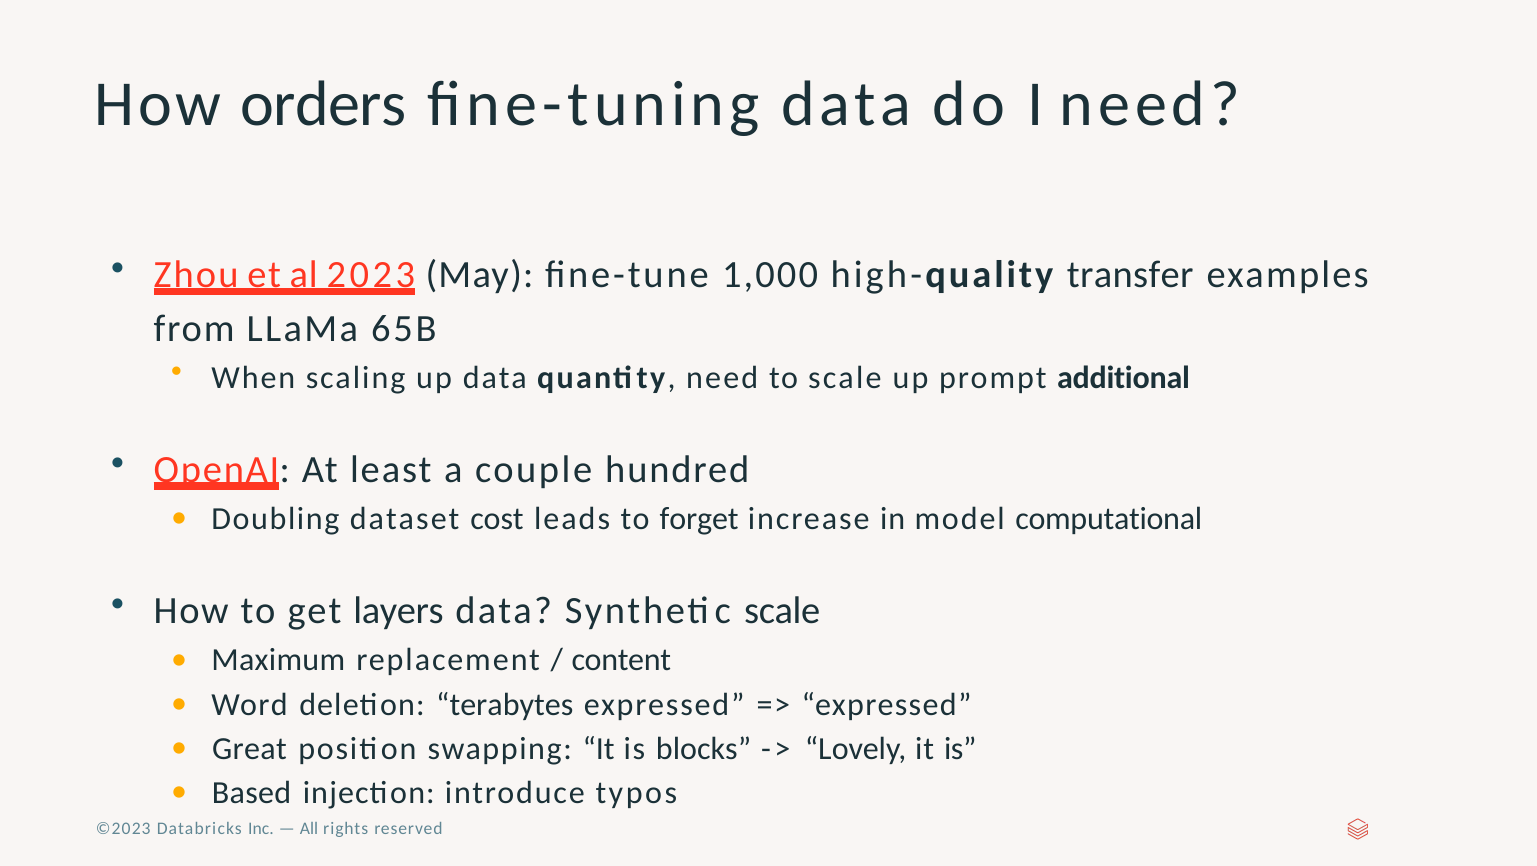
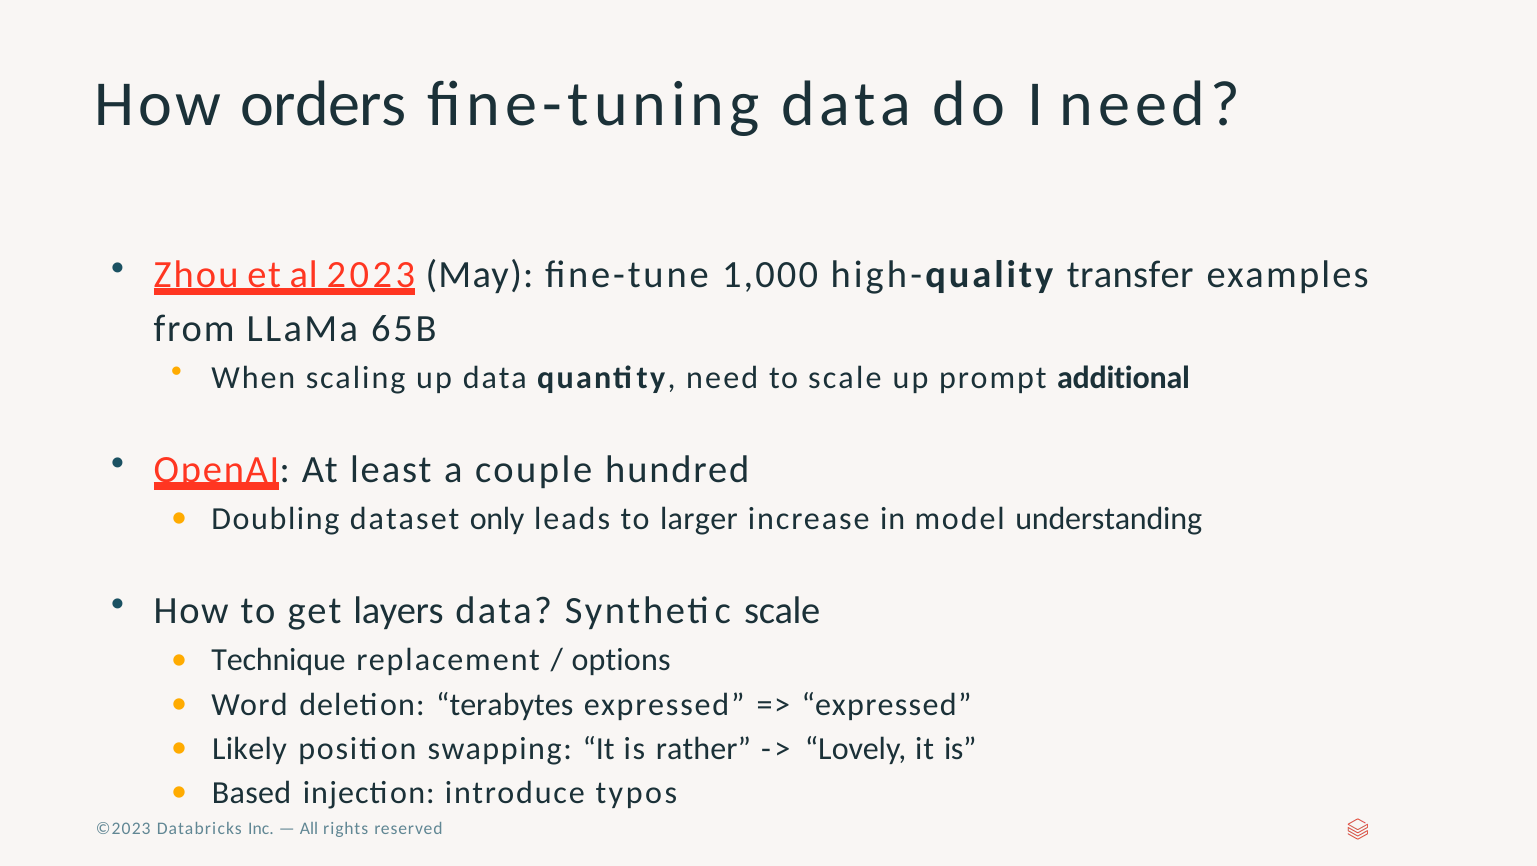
cost: cost -> only
forget: forget -> larger
computational: computational -> understanding
Maximum: Maximum -> Technique
content: content -> options
Great: Great -> Likely
blocks: blocks -> rather
